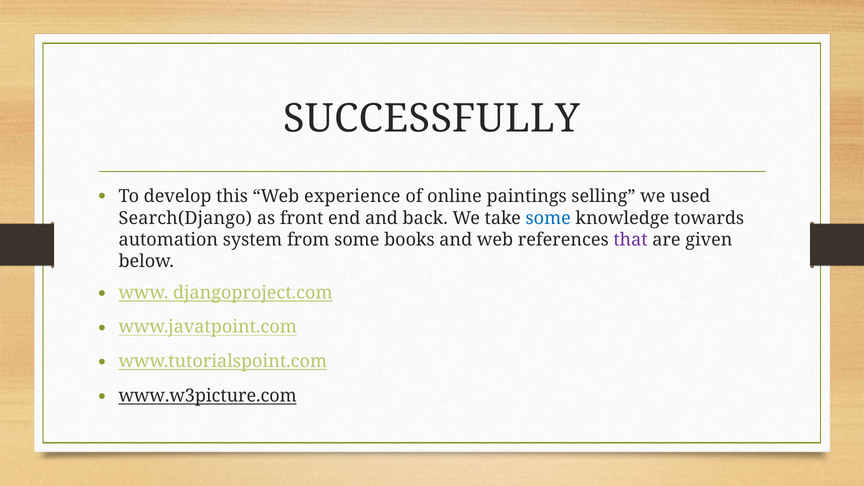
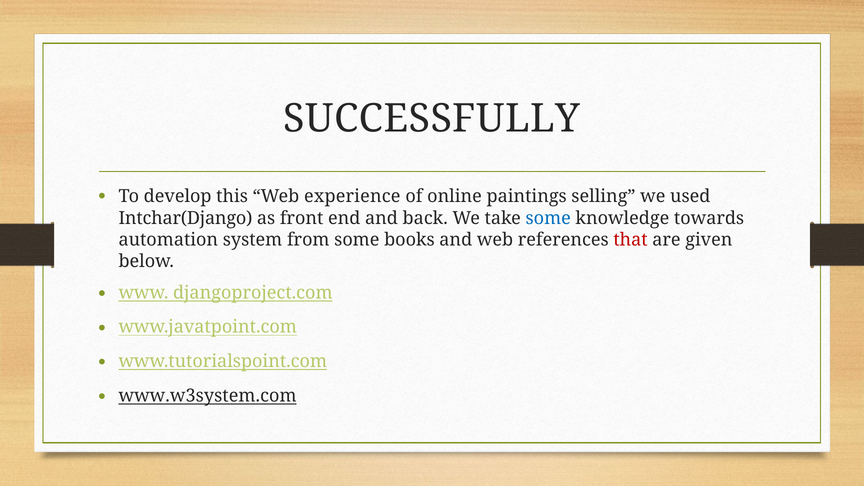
Search(Django: Search(Django -> Intchar(Django
that colour: purple -> red
www.w3picture.com: www.w3picture.com -> www.w3system.com
